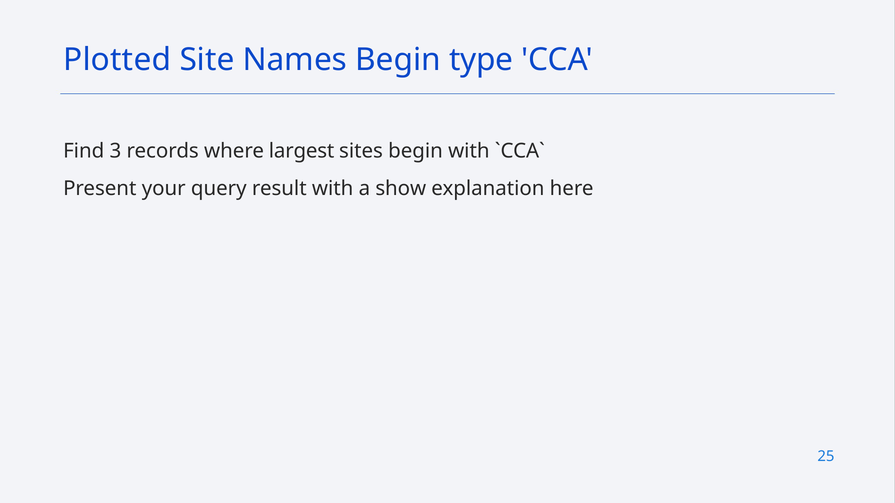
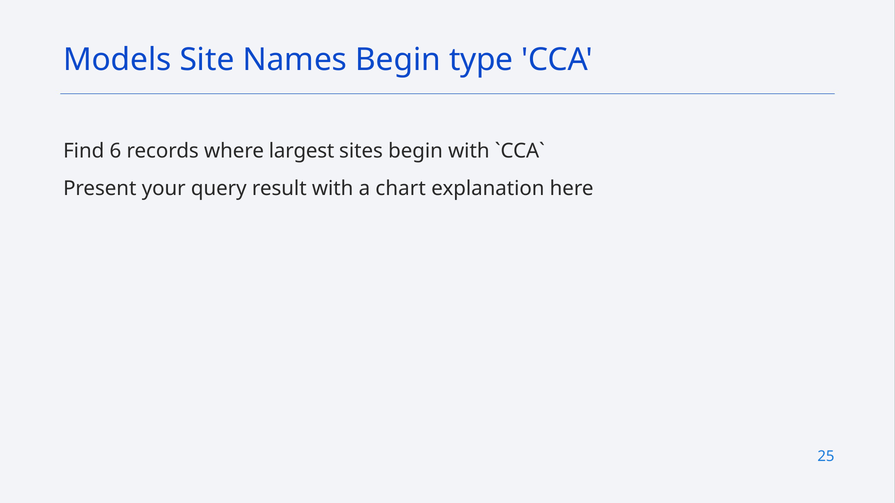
Plotted: Plotted -> Models
3: 3 -> 6
show: show -> chart
